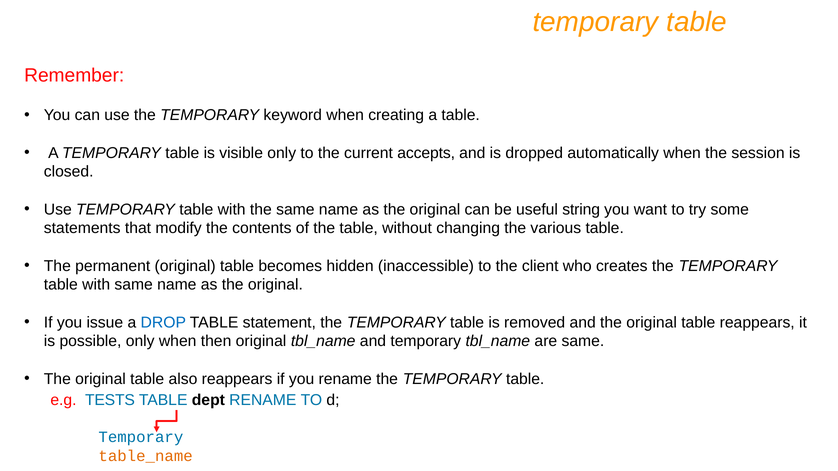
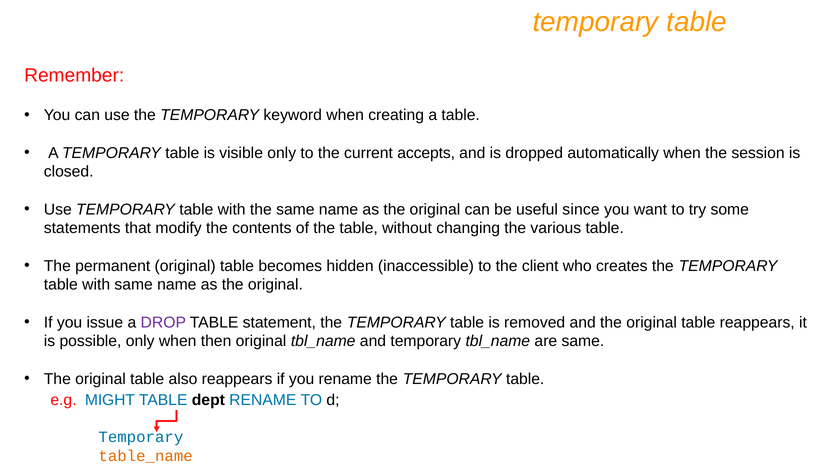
string: string -> since
DROP colour: blue -> purple
TESTS: TESTS -> MIGHT
